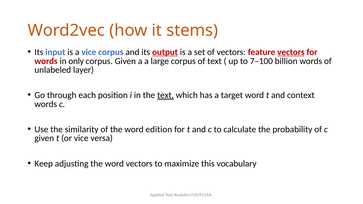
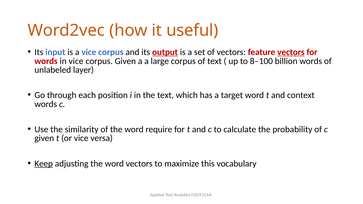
stems: stems -> useful
in only: only -> vice
7–100: 7–100 -> 8–100
text at (166, 95) underline: present -> none
edition: edition -> require
Keep underline: none -> present
